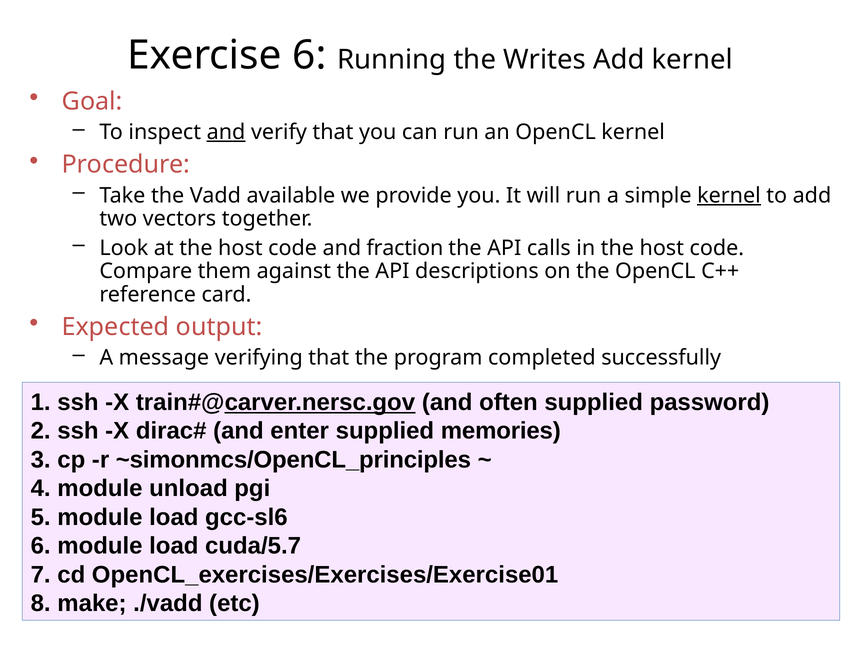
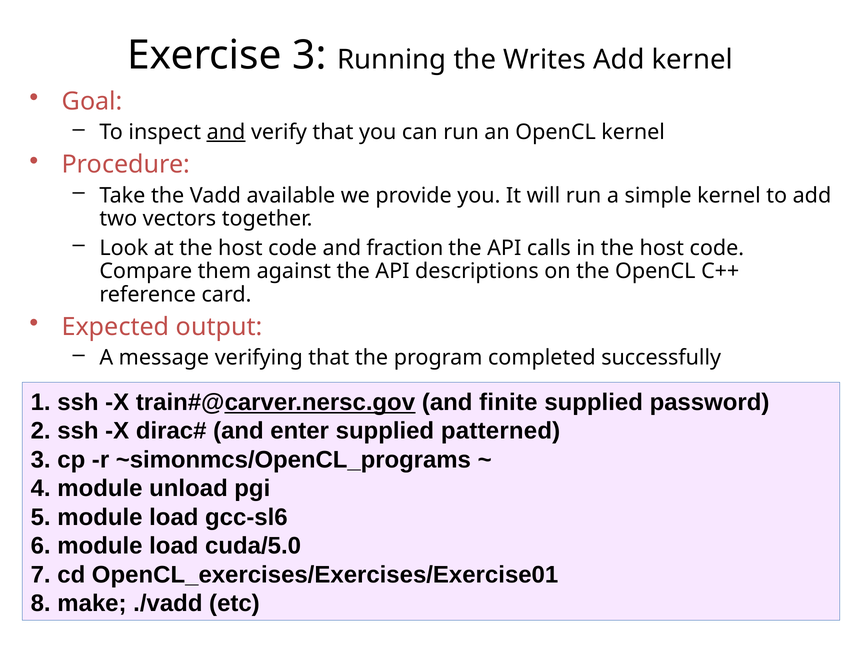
Exercise 6: 6 -> 3
kernel at (729, 196) underline: present -> none
often: often -> finite
memories: memories -> patterned
~simonmcs/OpenCL_principles: ~simonmcs/OpenCL_principles -> ~simonmcs/OpenCL_programs
cuda/5.7: cuda/5.7 -> cuda/5.0
